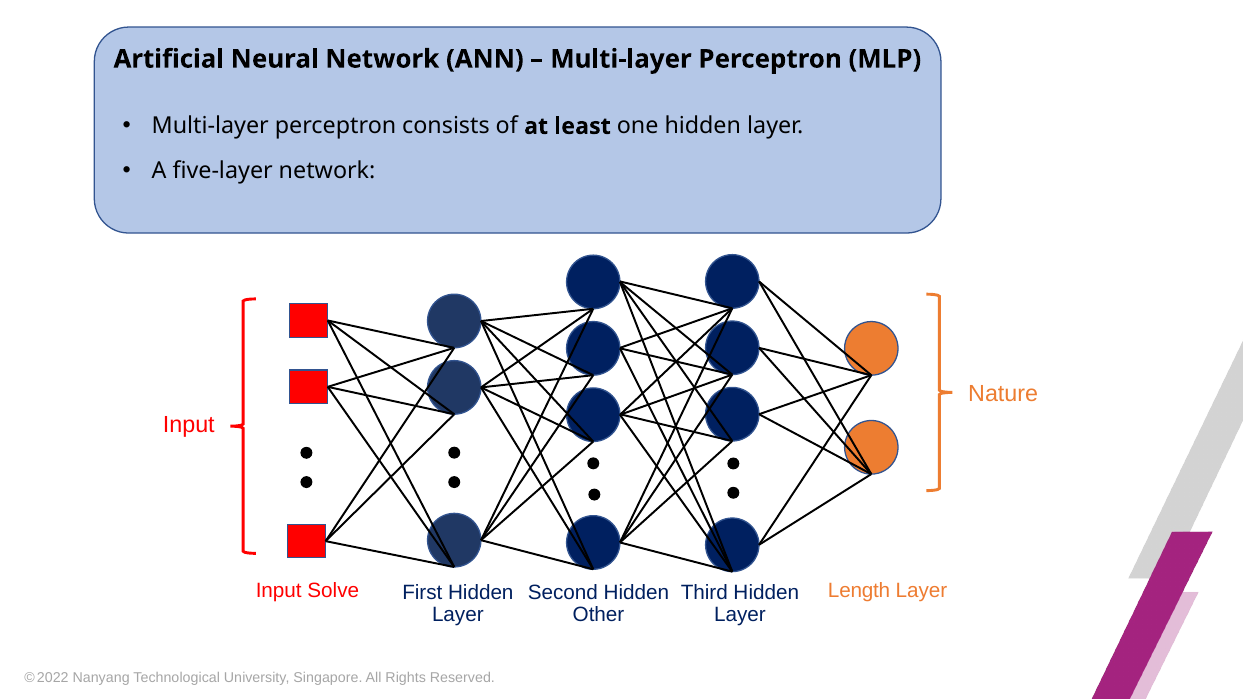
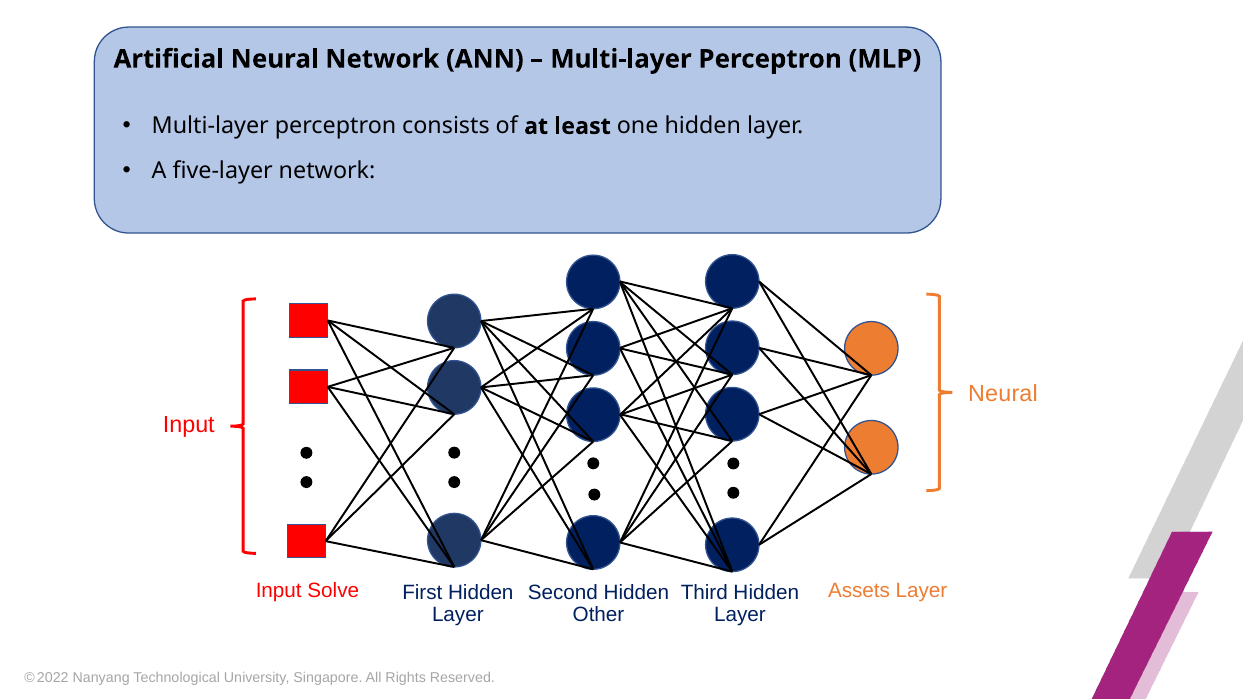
Nature at (1003, 394): Nature -> Neural
Length: Length -> Assets
